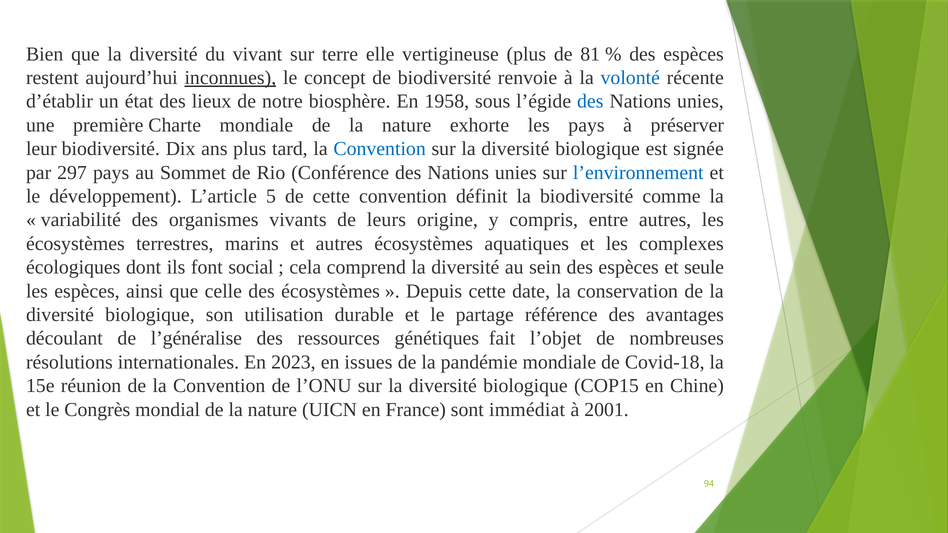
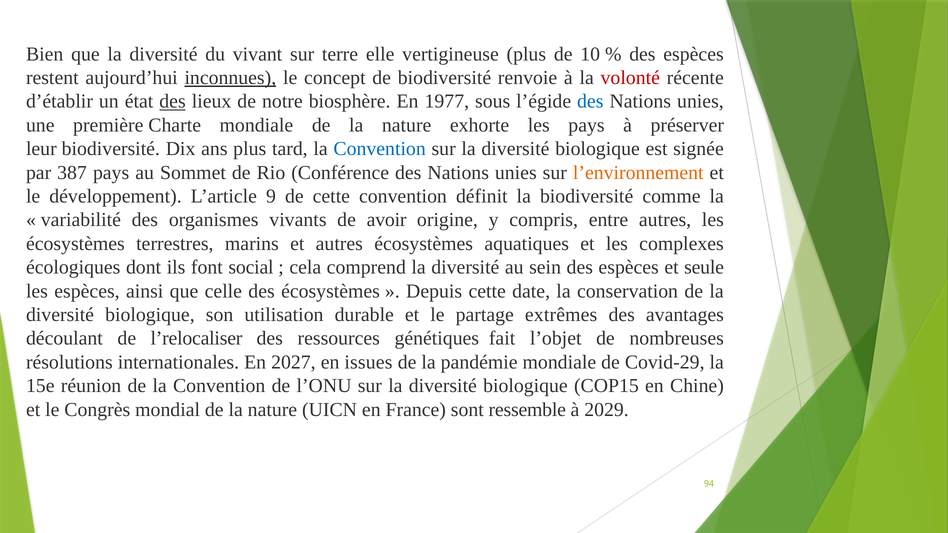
81: 81 -> 10
volonté colour: blue -> red
des at (173, 101) underline: none -> present
1958: 1958 -> 1977
297: 297 -> 387
l’environnement colour: blue -> orange
5: 5 -> 9
leurs: leurs -> avoir
référence: référence -> extrêmes
l’généralise: l’généralise -> l’relocaliser
2023: 2023 -> 2027
Covid-18: Covid-18 -> Covid-29
immédiat: immédiat -> ressemble
2001: 2001 -> 2029
